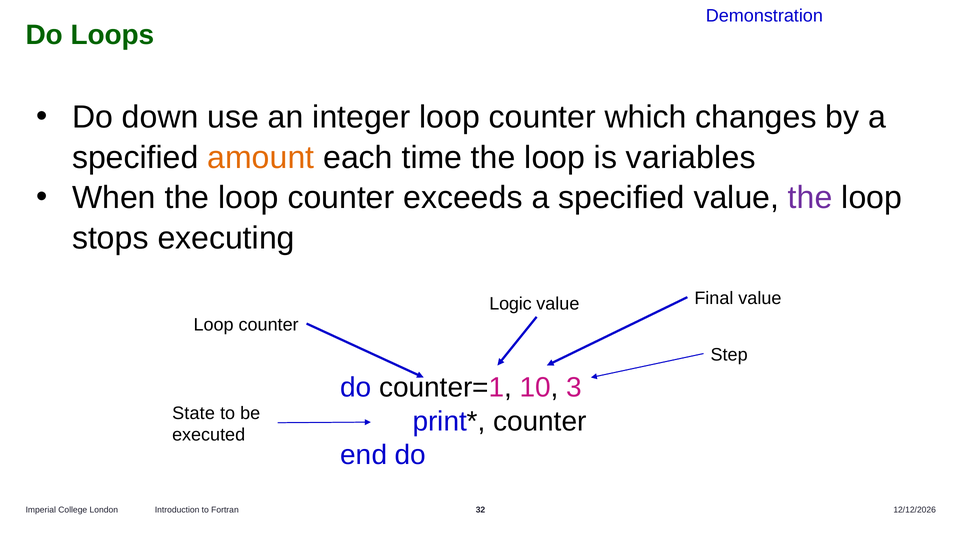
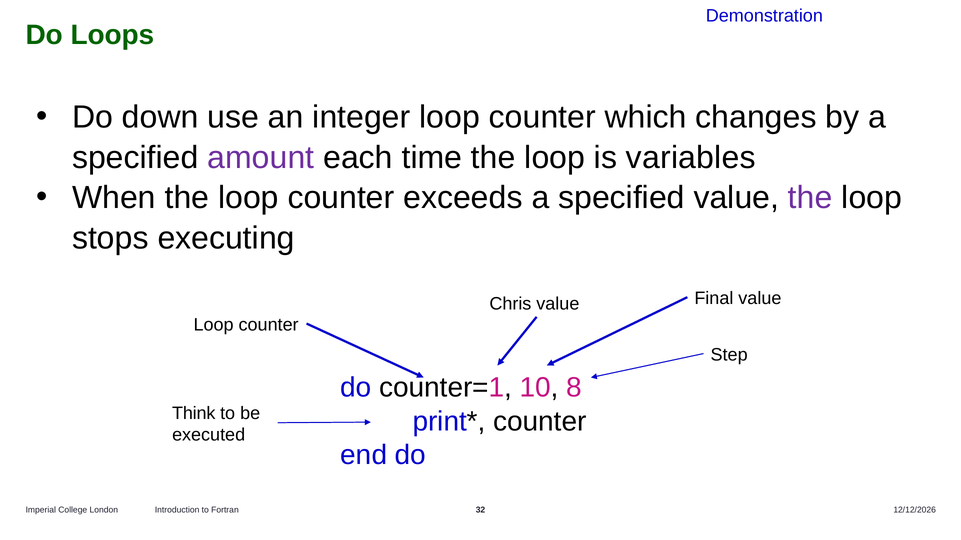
amount colour: orange -> purple
Logic: Logic -> Chris
3: 3 -> 8
State: State -> Think
